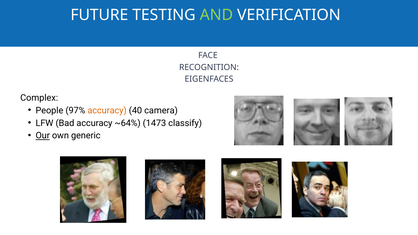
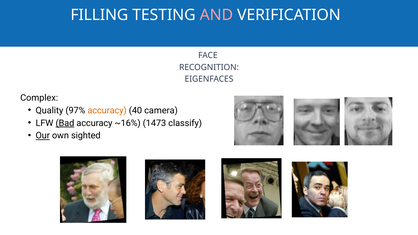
FUTURE: FUTURE -> FILLING
AND colour: light green -> pink
People: People -> Quality
Bad underline: none -> present
~64%: ~64% -> ~16%
generic: generic -> sighted
